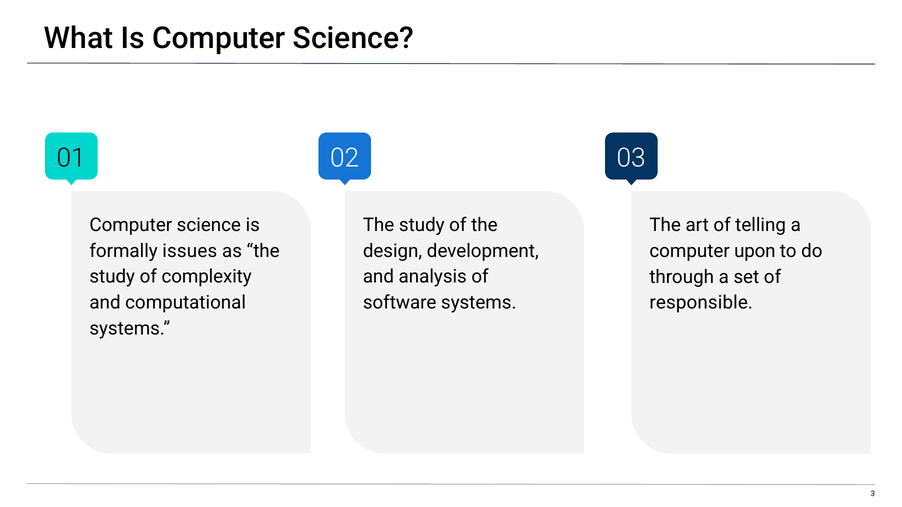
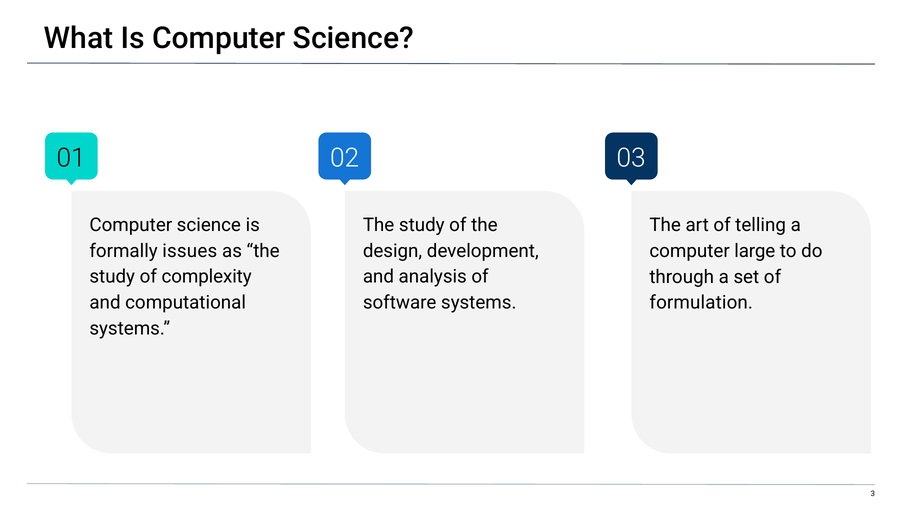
upon: upon -> large
responsible: responsible -> formulation
